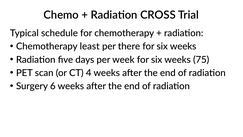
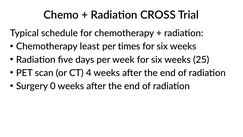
there: there -> times
75: 75 -> 25
6: 6 -> 0
